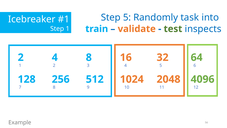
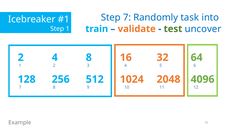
Step 5: 5 -> 7
inspects: inspects -> uncover
